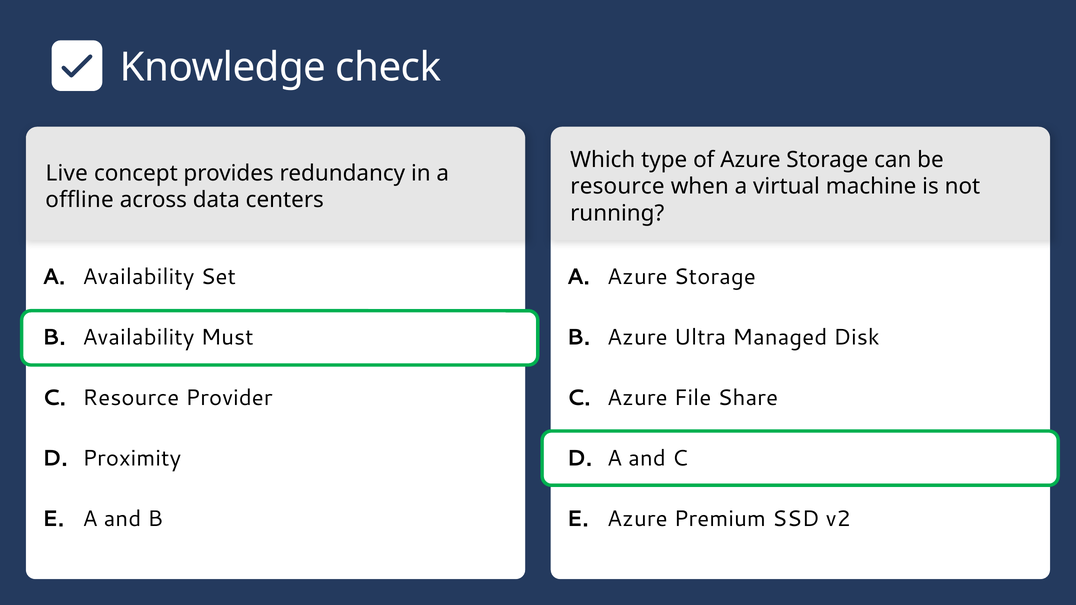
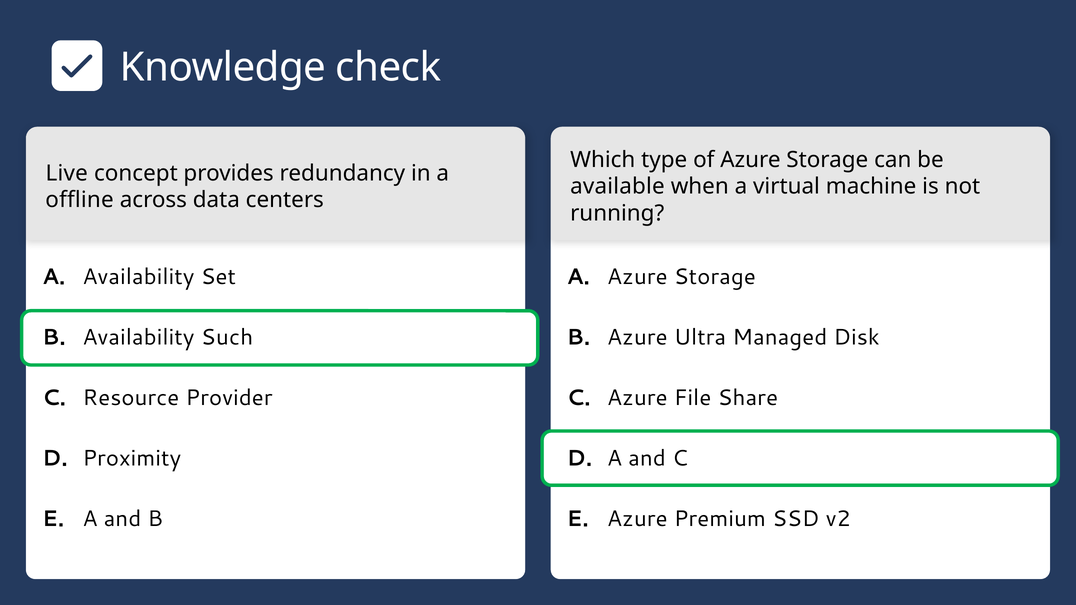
resource at (617, 187): resource -> available
Must: Must -> Such
